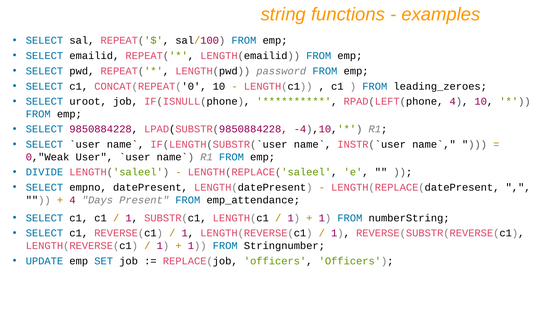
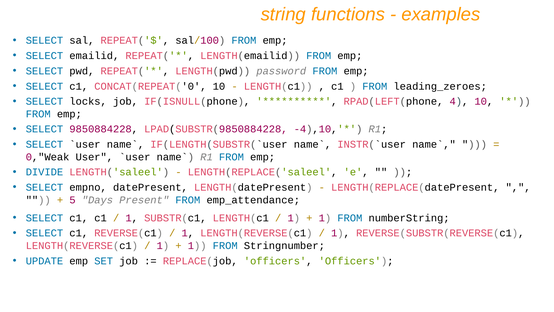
uroot: uroot -> locks
4 at (73, 200): 4 -> 5
